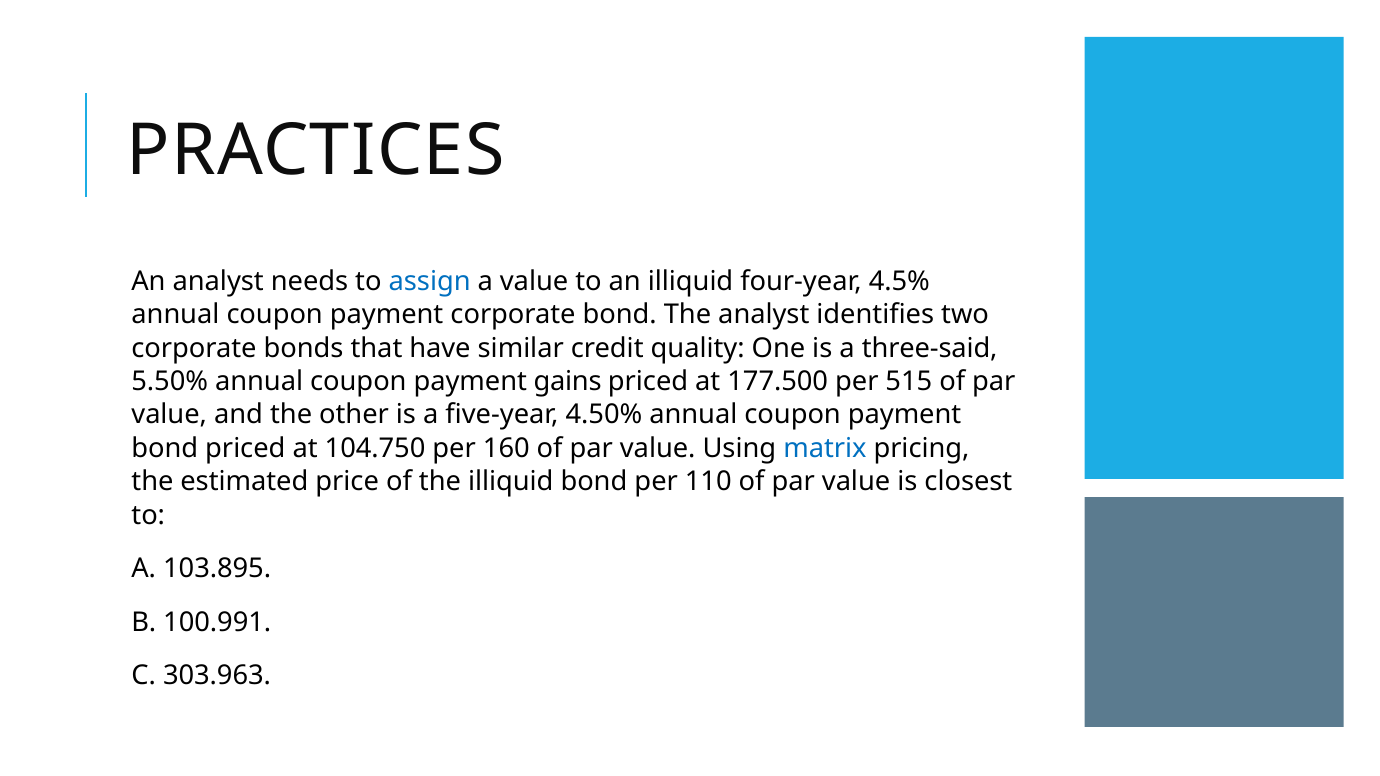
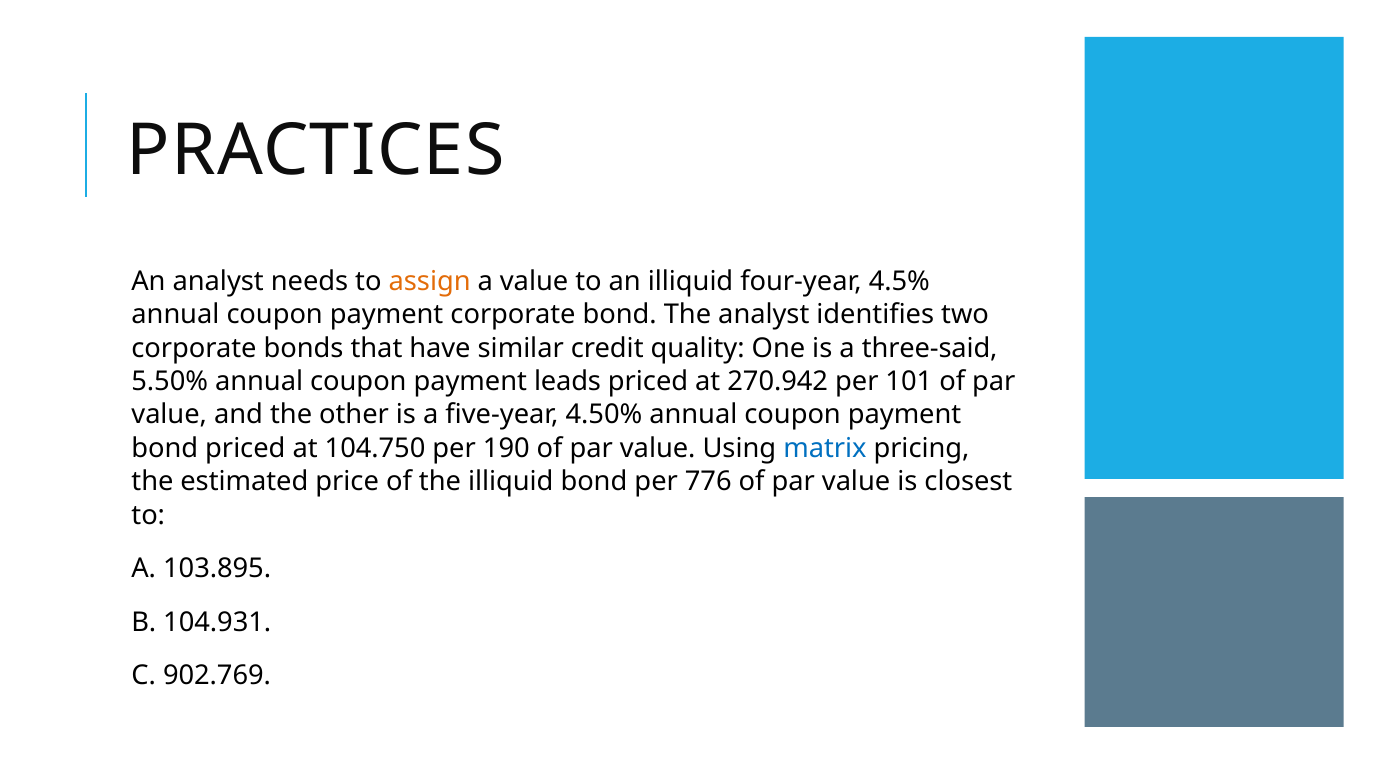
assign colour: blue -> orange
gains: gains -> leads
177.500: 177.500 -> 270.942
515: 515 -> 101
160: 160 -> 190
110: 110 -> 776
100.991: 100.991 -> 104.931
303.963: 303.963 -> 902.769
